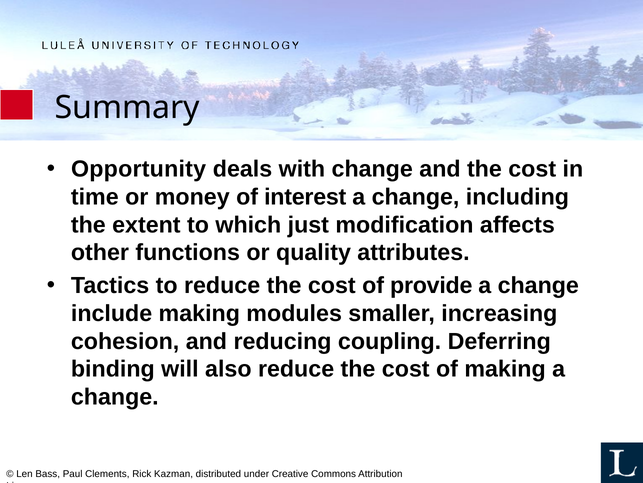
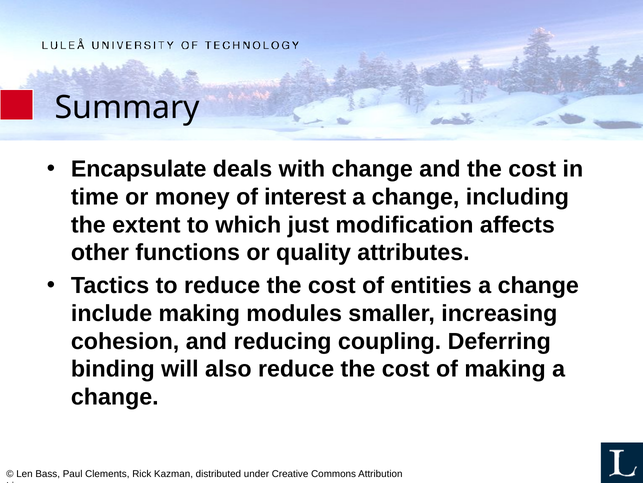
Opportunity: Opportunity -> Encapsulate
provide: provide -> entities
